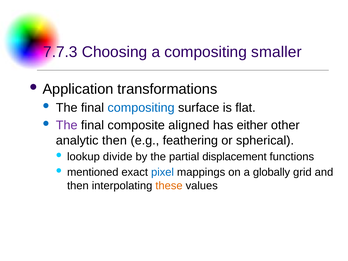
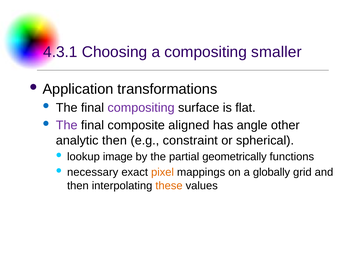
7.7.3: 7.7.3 -> 4.3.1
compositing at (141, 108) colour: blue -> purple
either: either -> angle
feathering: feathering -> constraint
divide: divide -> image
displacement: displacement -> geometrically
mentioned: mentioned -> necessary
pixel colour: blue -> orange
